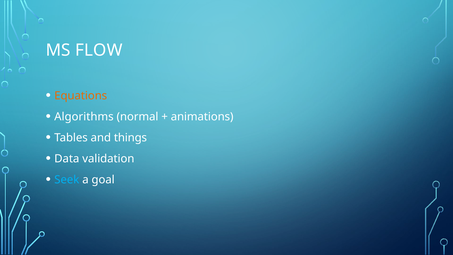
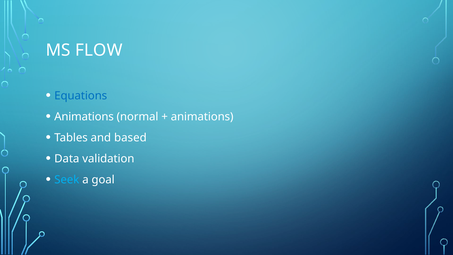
Equations colour: orange -> blue
Algorithms at (84, 117): Algorithms -> Animations
things: things -> based
